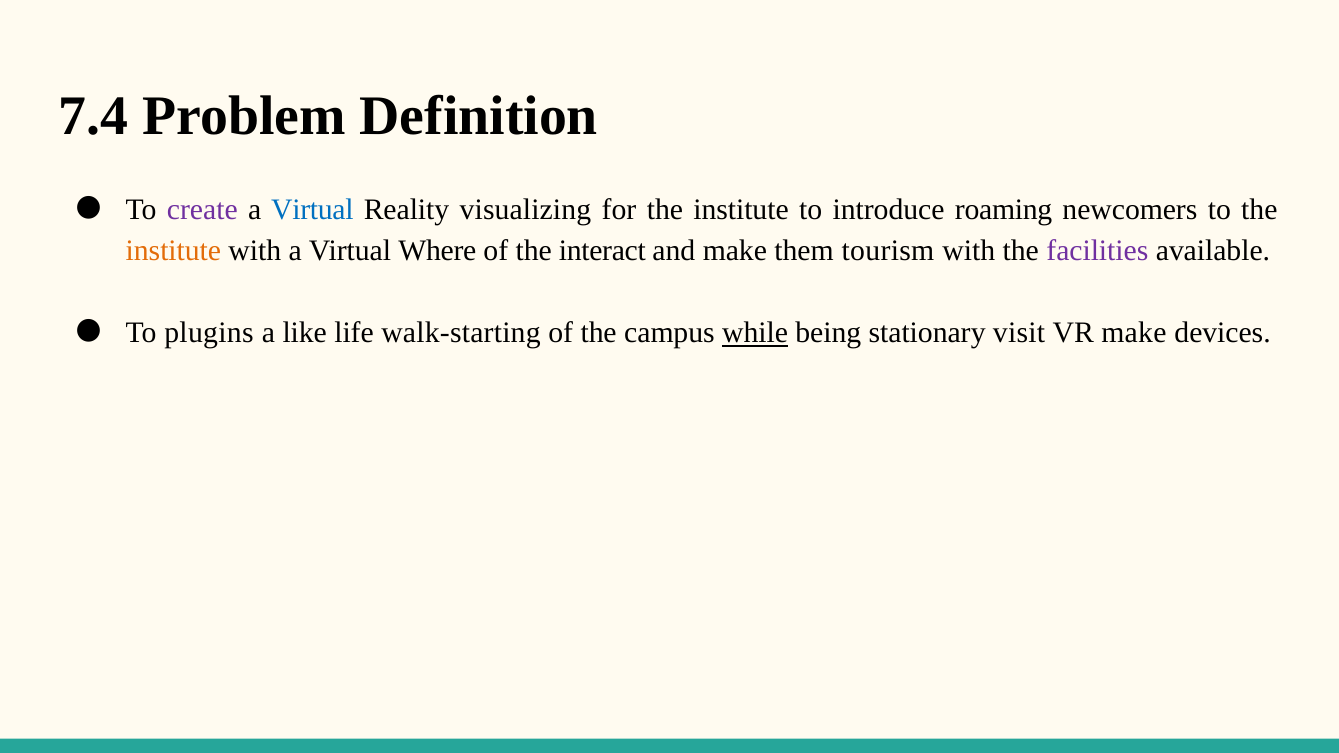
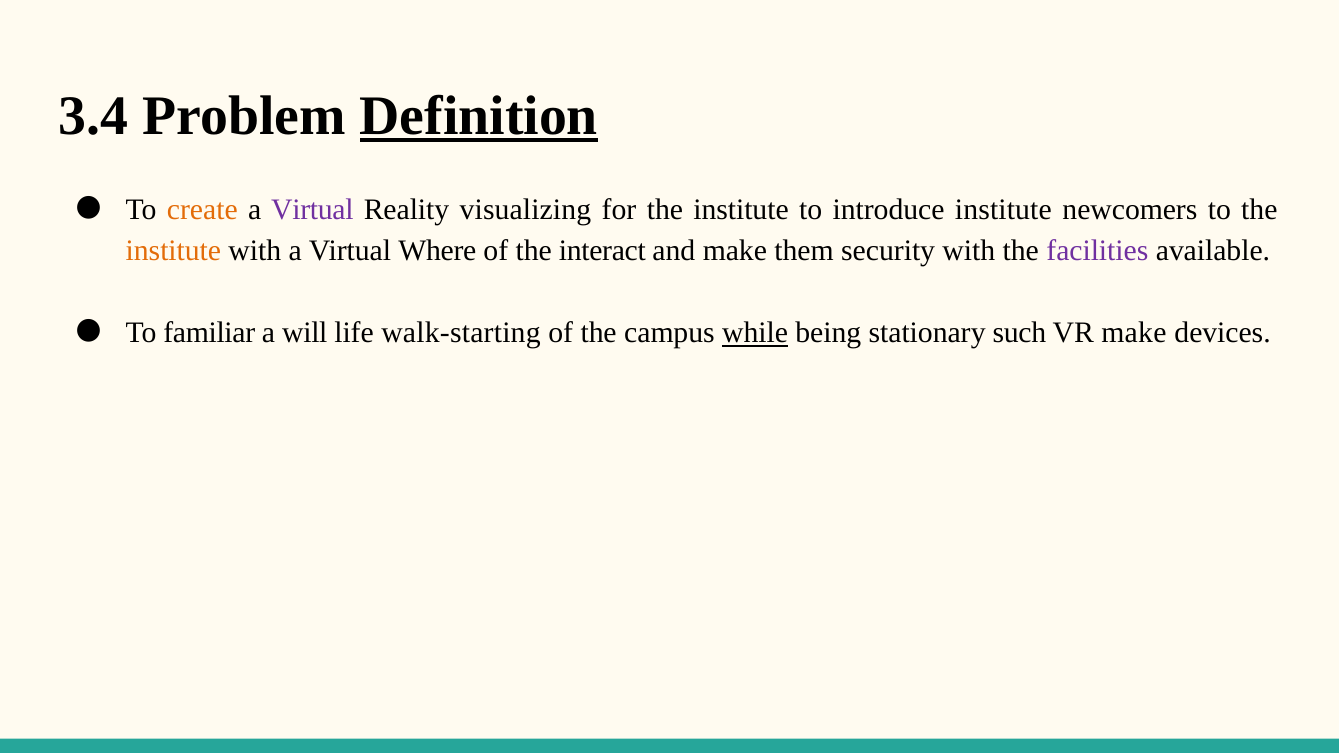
7.4: 7.4 -> 3.4
Definition underline: none -> present
create colour: purple -> orange
Virtual at (312, 210) colour: blue -> purple
introduce roaming: roaming -> institute
tourism: tourism -> security
plugins: plugins -> familiar
like: like -> will
visit: visit -> such
